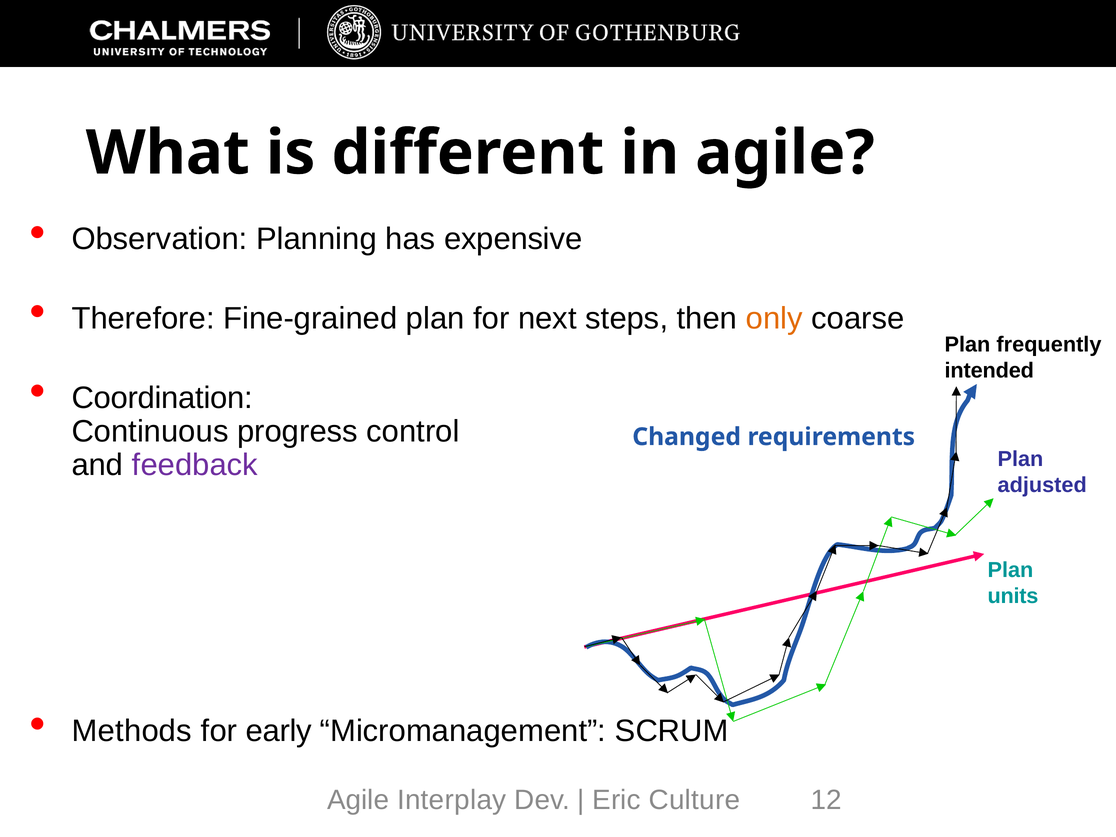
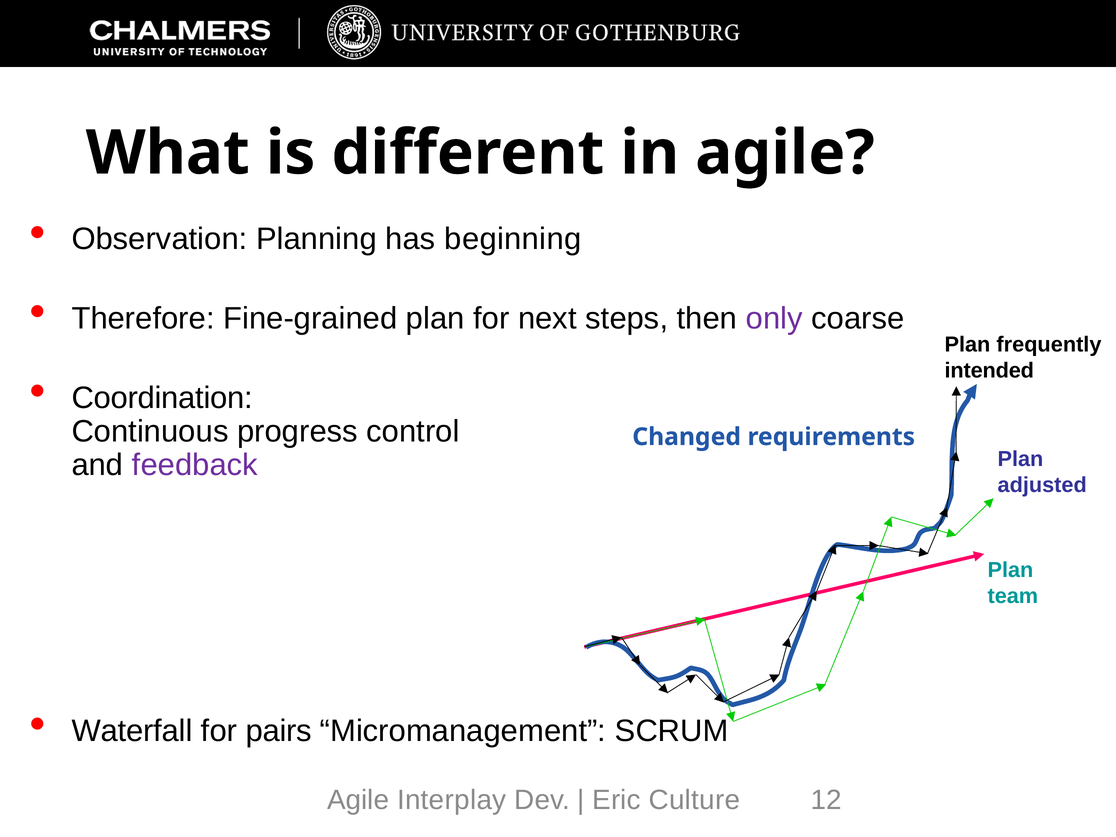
expensive: expensive -> beginning
only colour: orange -> purple
units: units -> team
Methods: Methods -> Waterfall
early: early -> pairs
